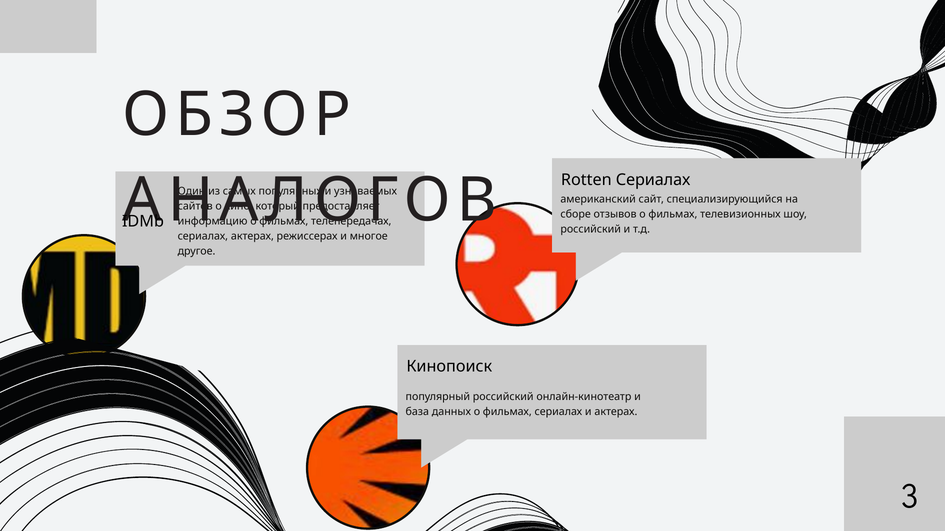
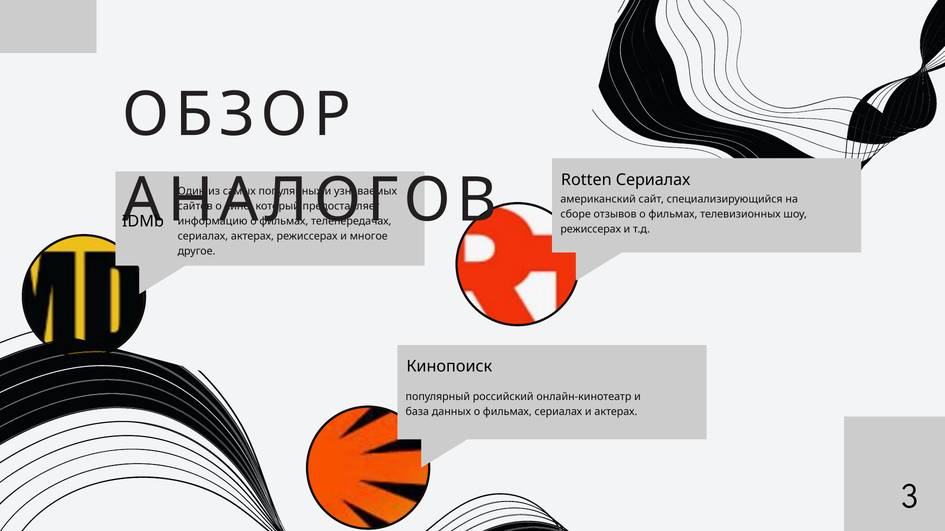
российский at (591, 229): российский -> режиссерах
